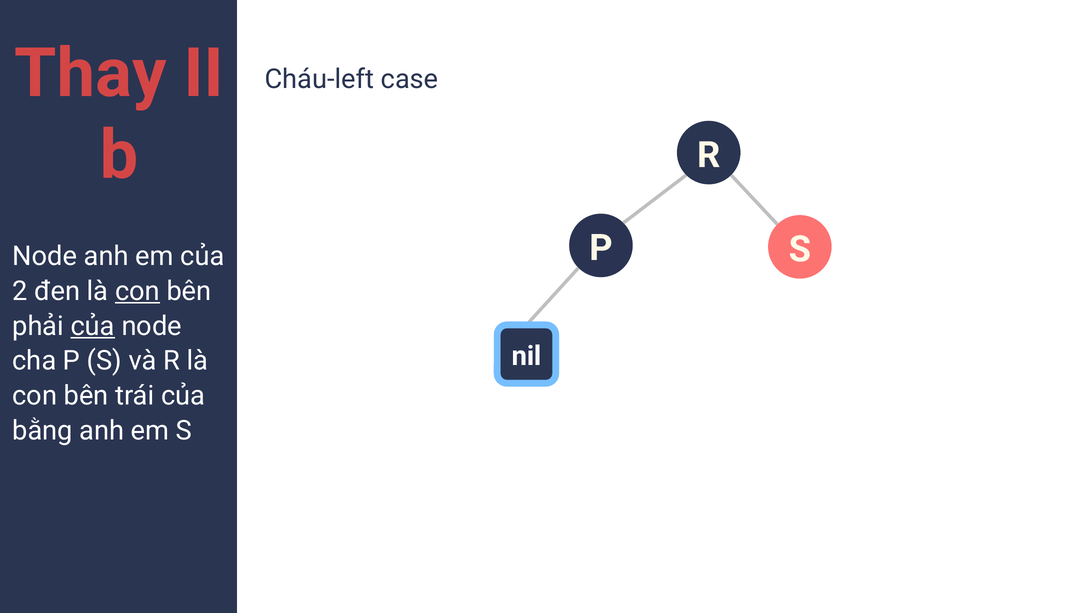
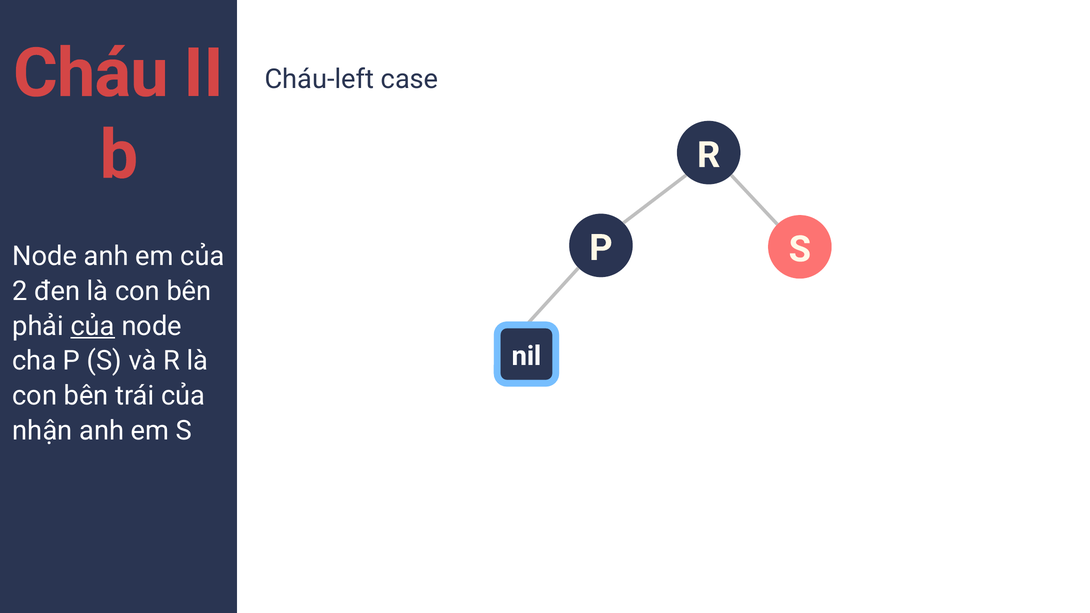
Thay: Thay -> Cháu
con at (137, 291) underline: present -> none
bằng: bằng -> nhận
